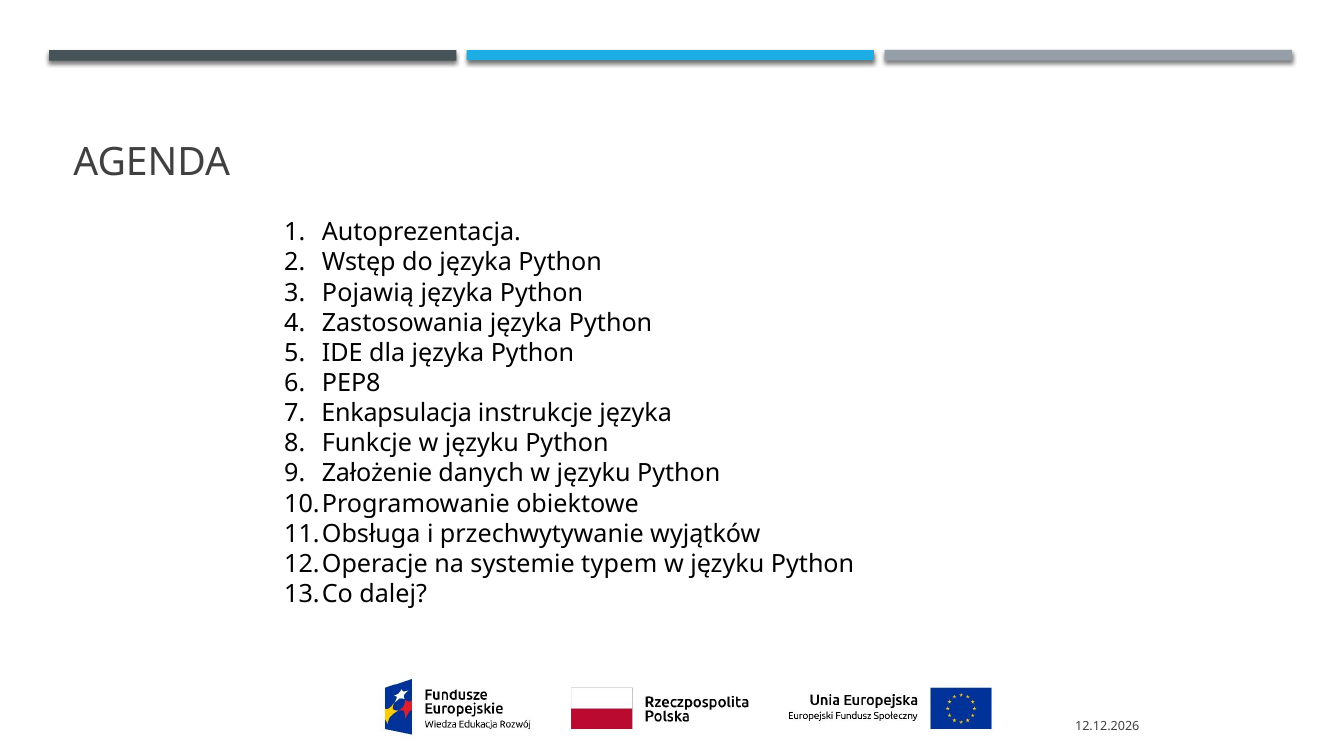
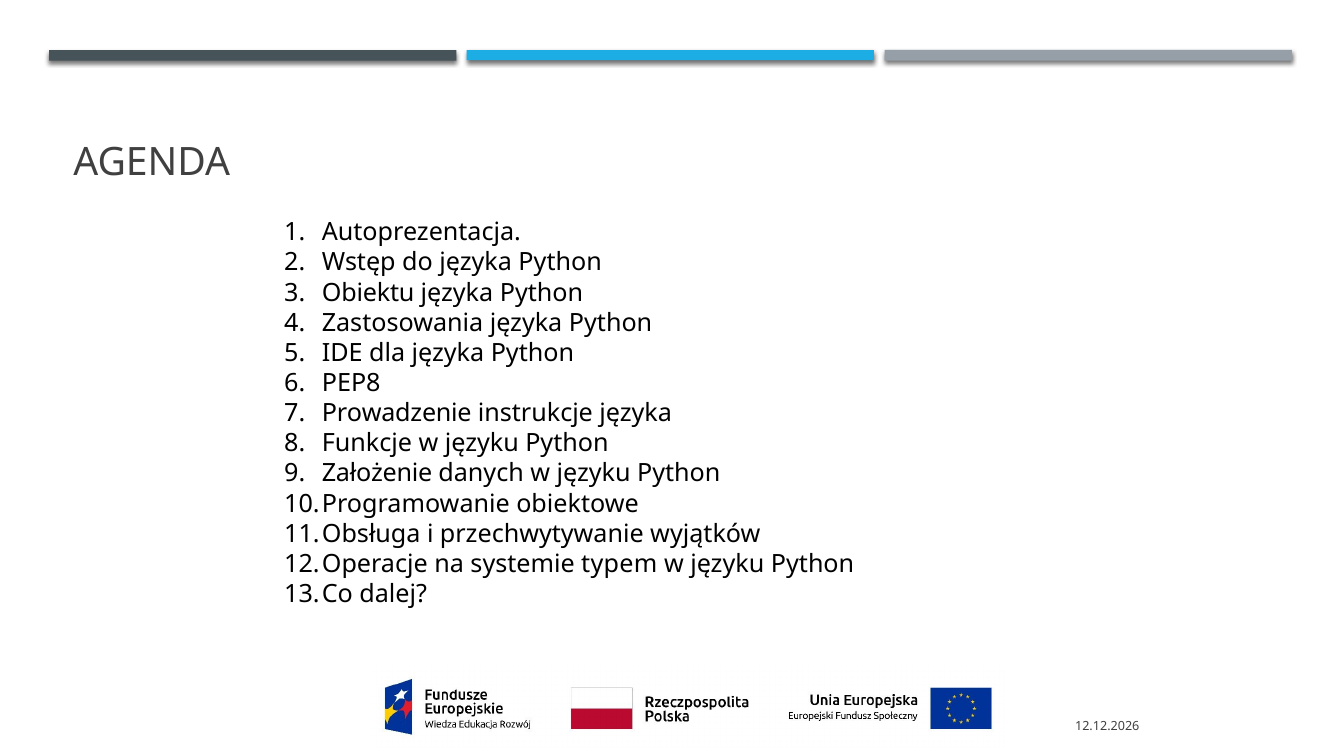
Pojawią: Pojawią -> Obiektu
Enkapsulacja: Enkapsulacja -> Prowadzenie
